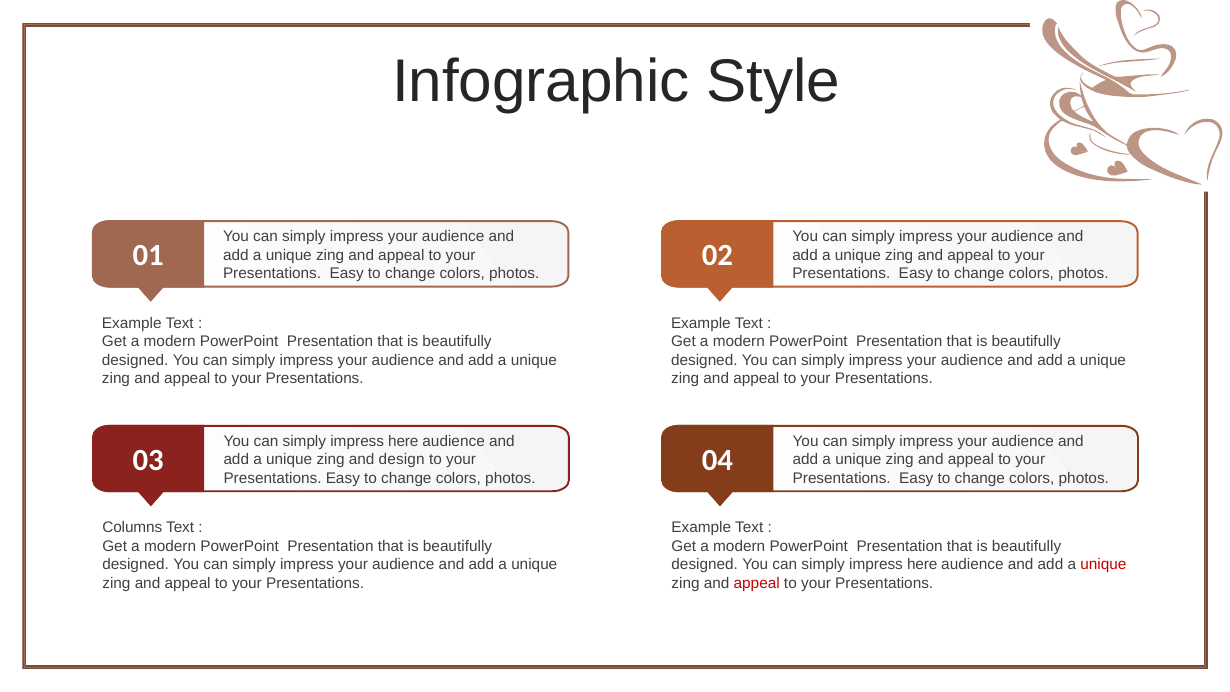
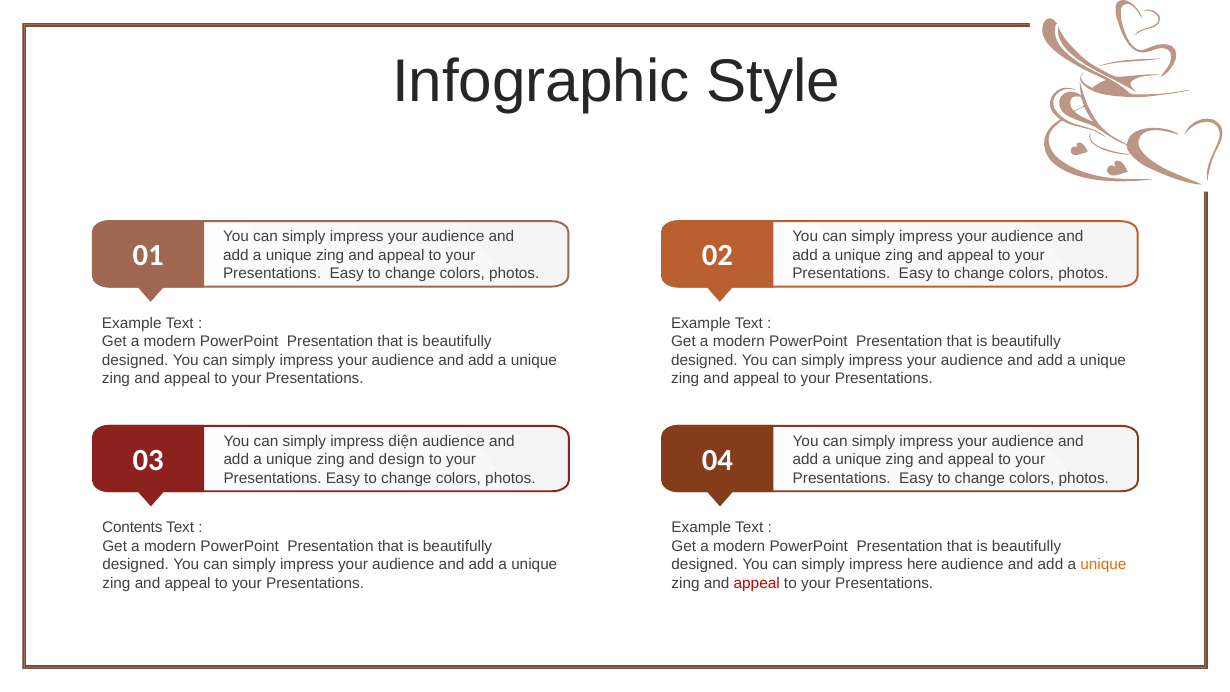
here at (403, 441): here -> diện
Columns: Columns -> Contents
unique at (1103, 565) colour: red -> orange
